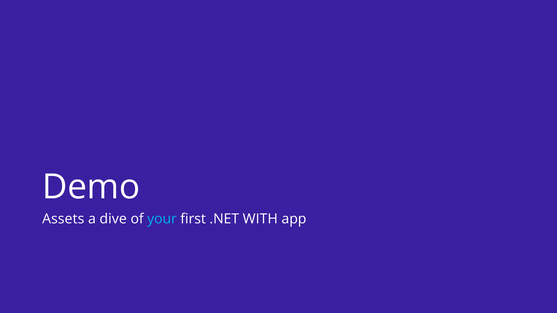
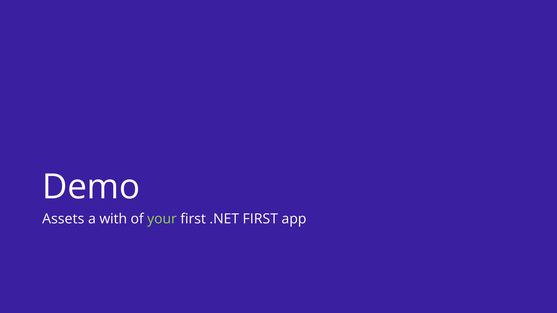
dive: dive -> with
your colour: light blue -> light green
.NET WITH: WITH -> FIRST
